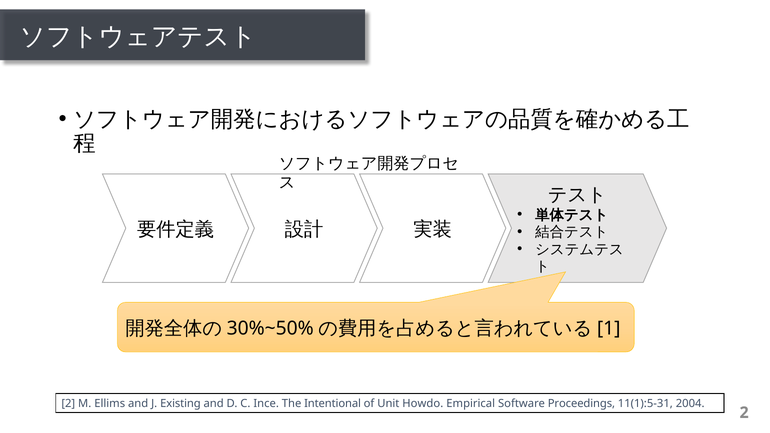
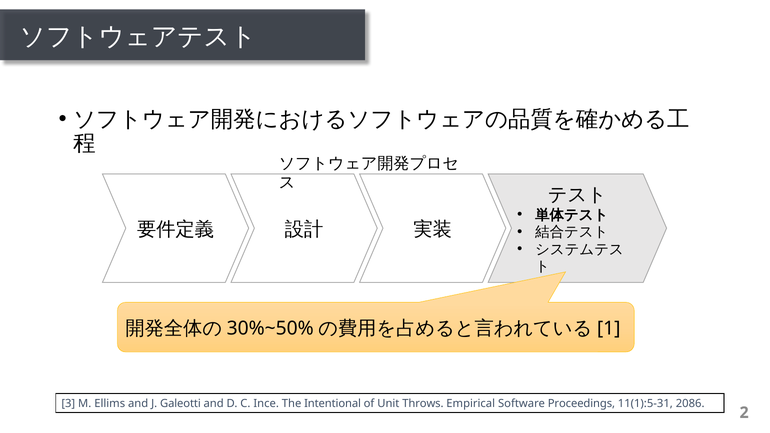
2 at (68, 404): 2 -> 3
Existing: Existing -> Galeotti
Howdo: Howdo -> Throws
2004: 2004 -> 2086
